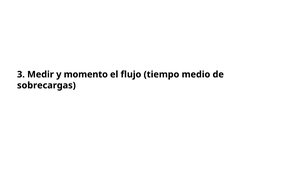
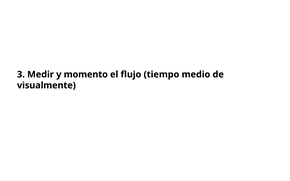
sobrecargas: sobrecargas -> visualmente
